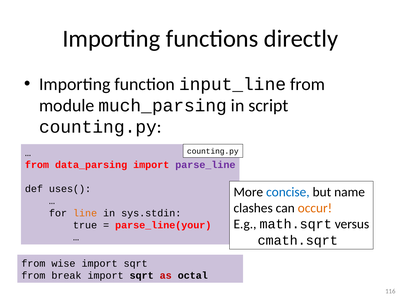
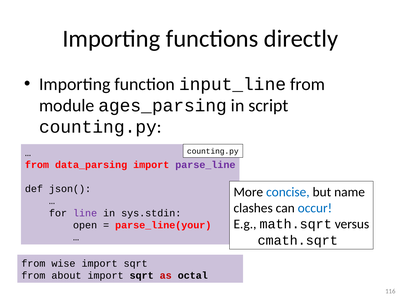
much_parsing: much_parsing -> ages_parsing
uses(: uses( -> json(
occur colour: orange -> blue
line colour: orange -> purple
true: true -> open
break: break -> about
